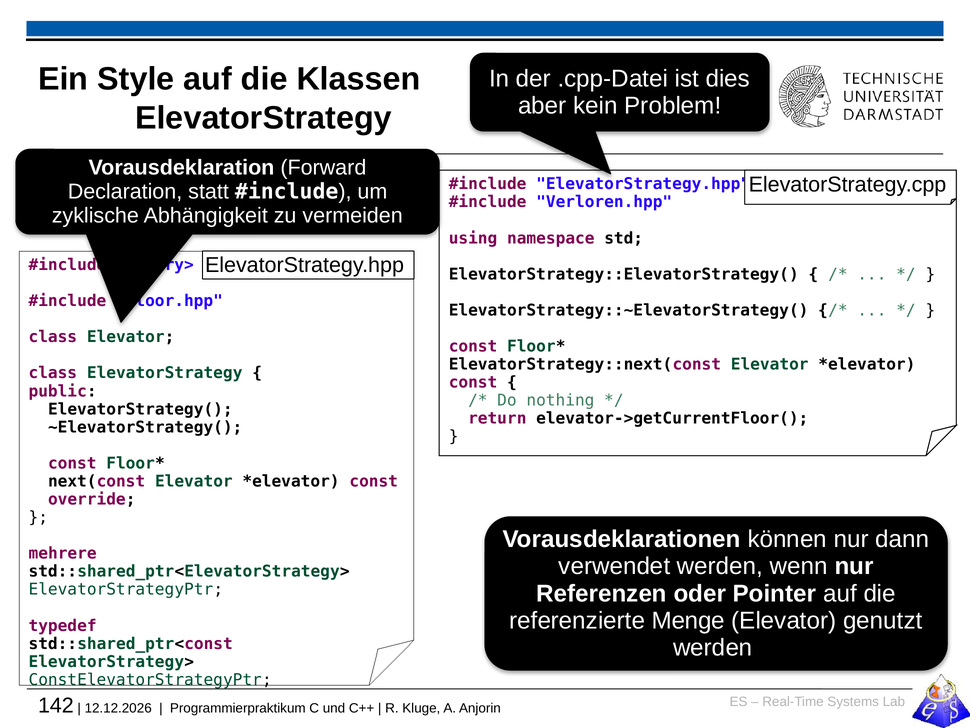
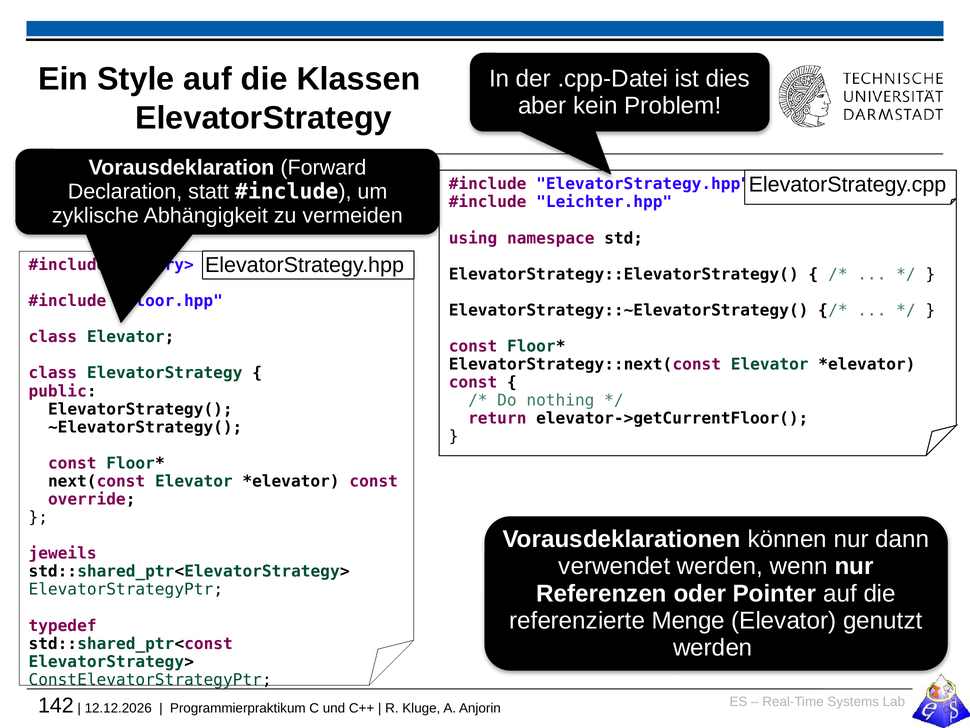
Verloren.hpp: Verloren.hpp -> Leichter.hpp
mehrere: mehrere -> jeweils
